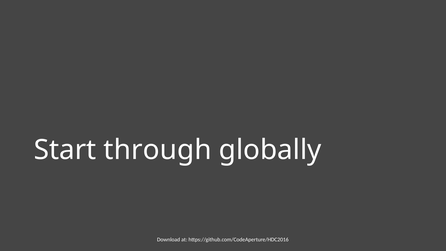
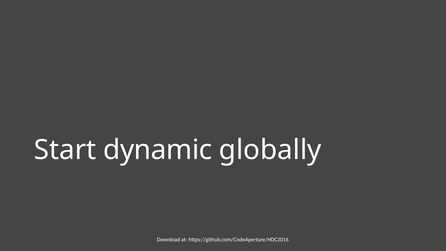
through: through -> dynamic
